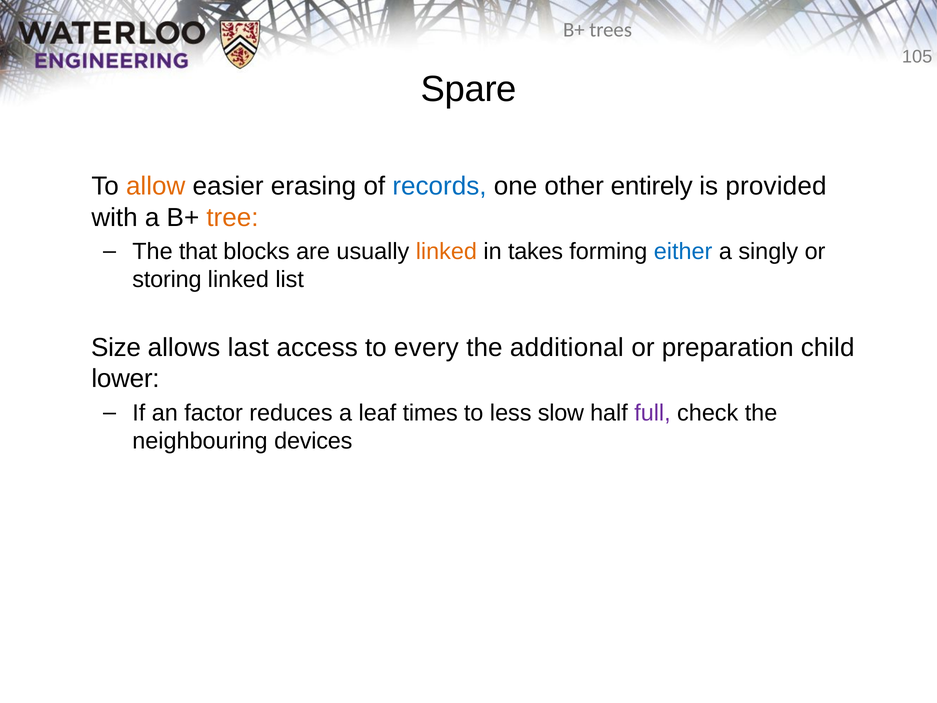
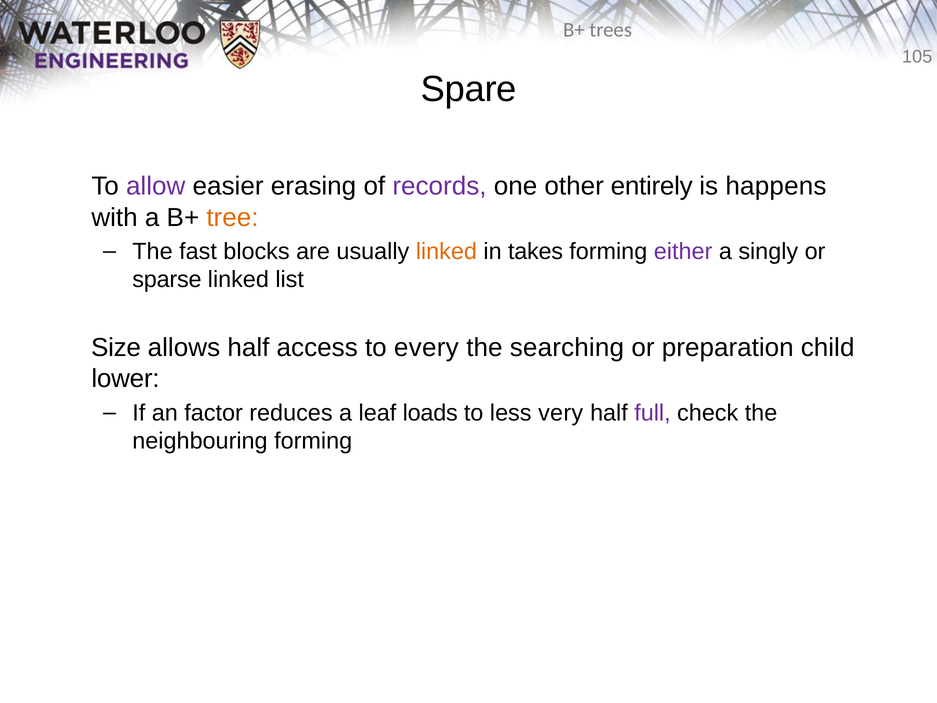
allow colour: orange -> purple
records colour: blue -> purple
provided: provided -> happens
that: that -> fast
either colour: blue -> purple
storing: storing -> sparse
allows last: last -> half
additional: additional -> searching
times: times -> loads
slow: slow -> very
neighbouring devices: devices -> forming
